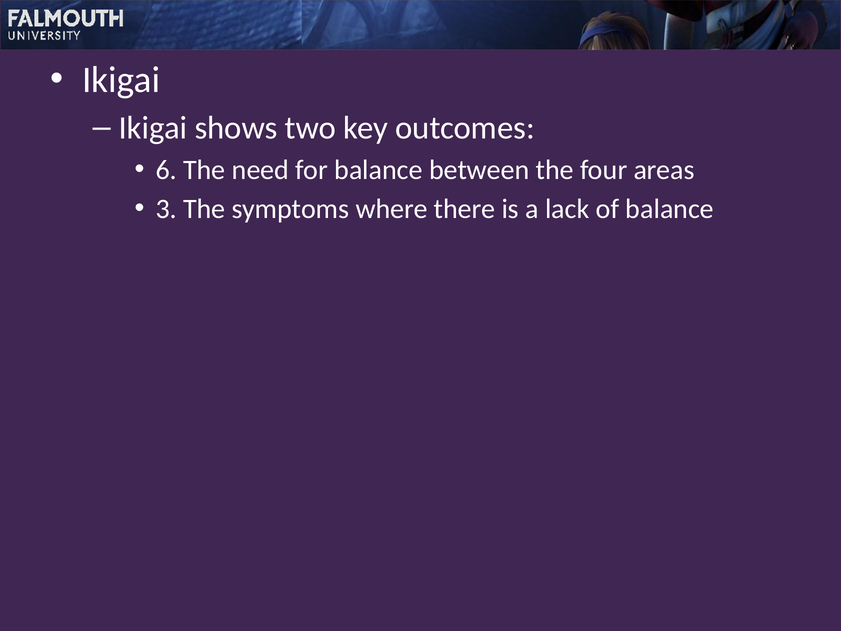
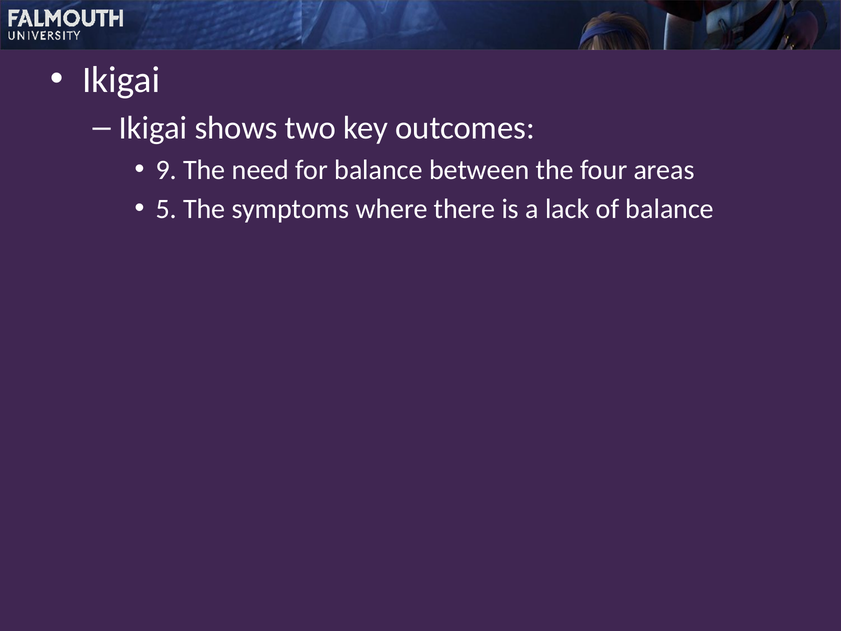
6: 6 -> 9
3: 3 -> 5
